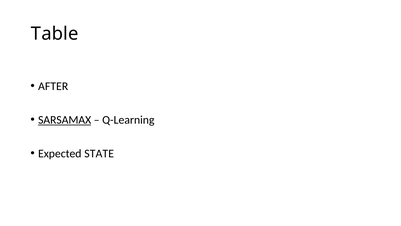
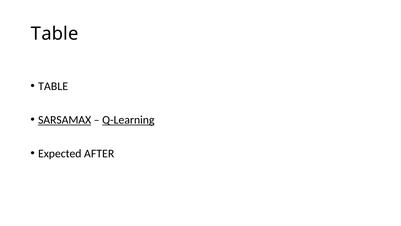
AFTER at (53, 86): AFTER -> TABLE
Q-Learning underline: none -> present
STATE: STATE -> AFTER
